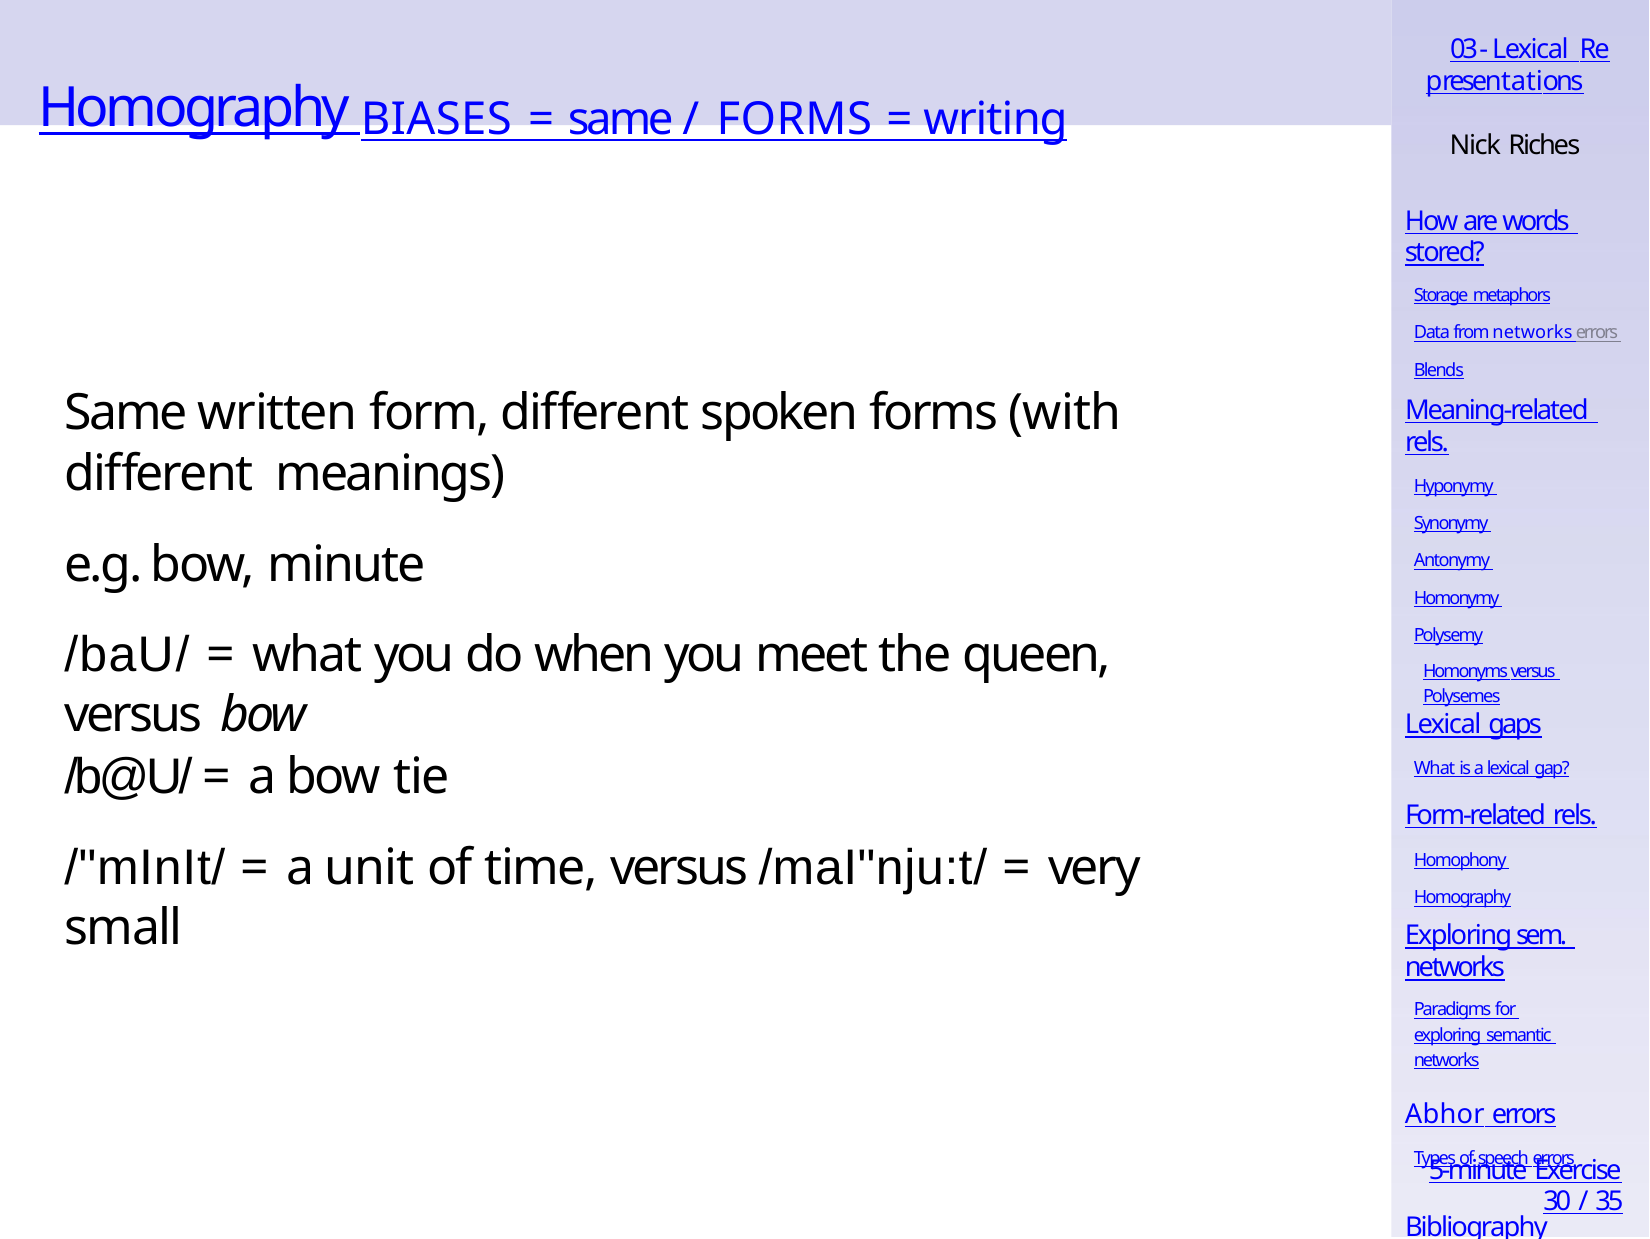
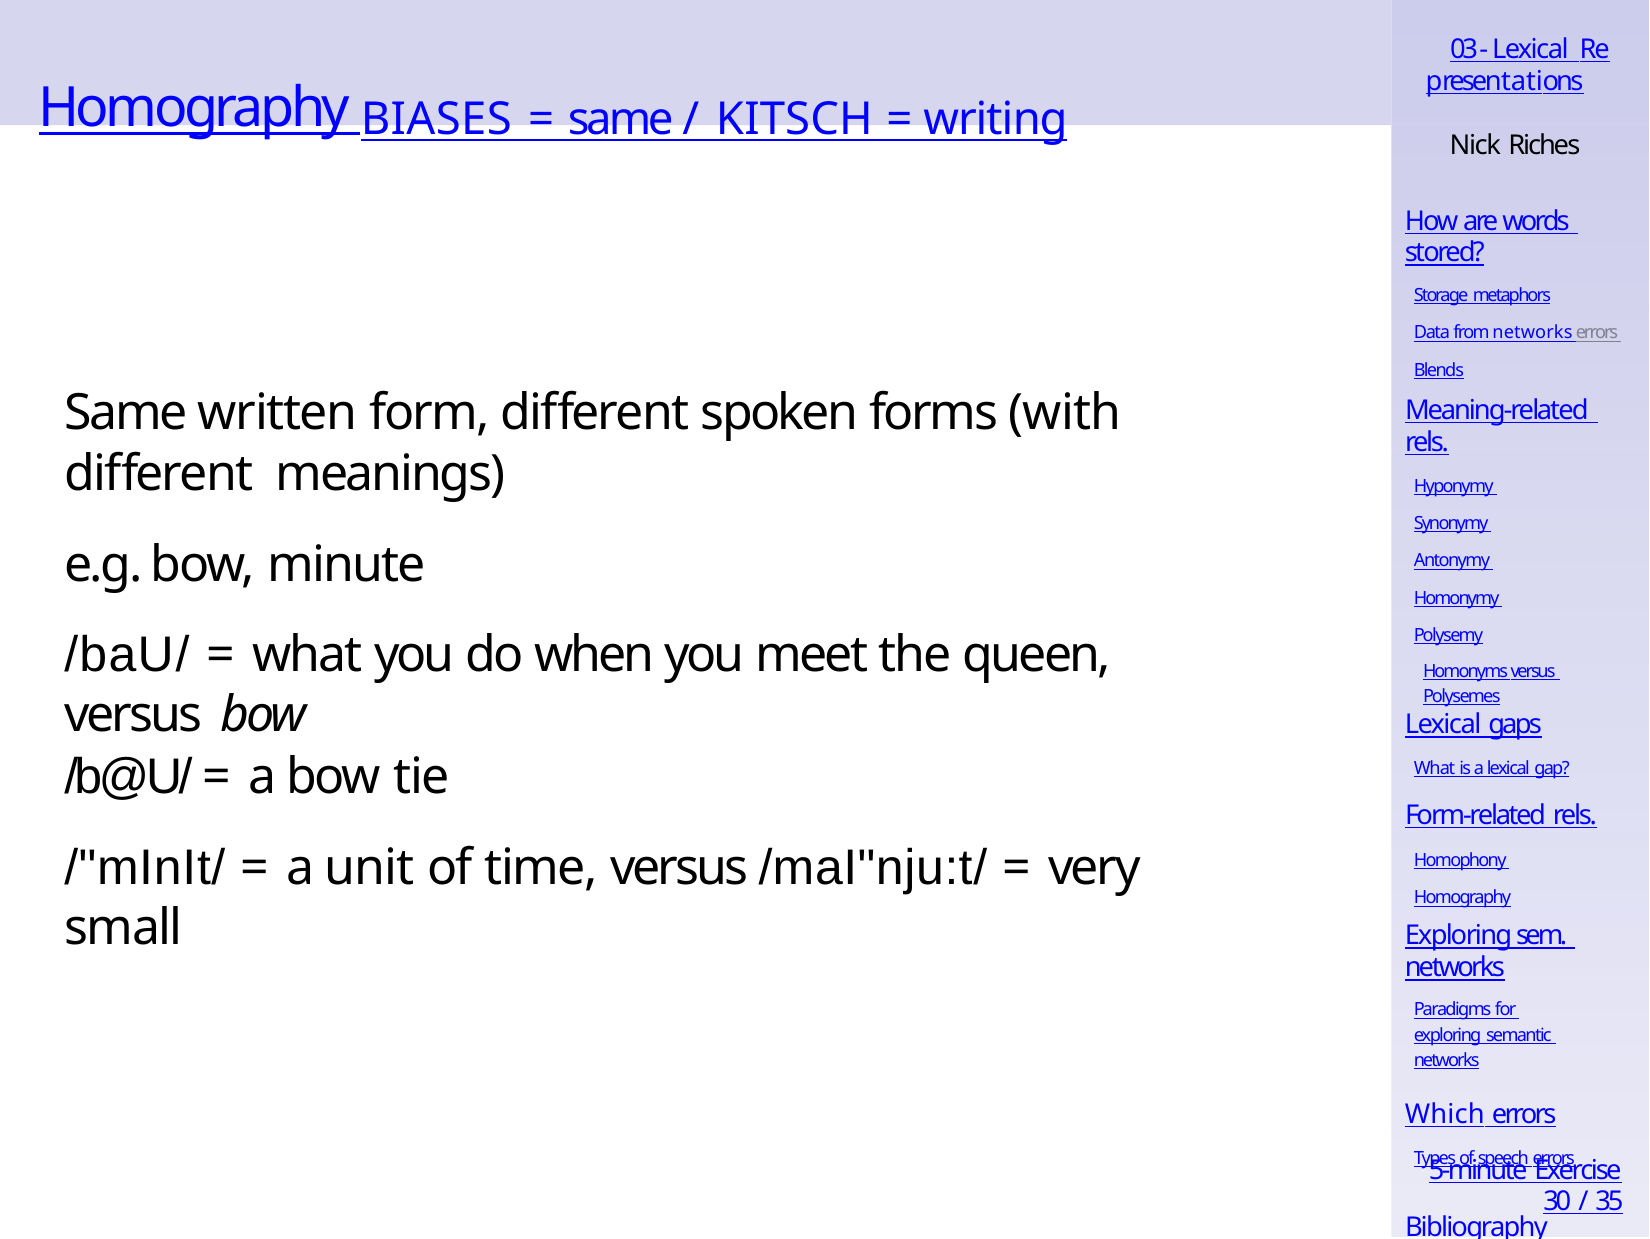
FORMS at (794, 120): FORMS -> KITSCH
Abhor: Abhor -> Which
